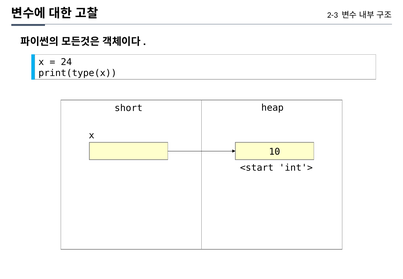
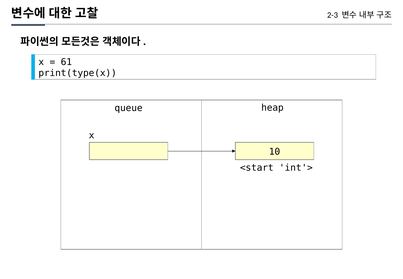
24: 24 -> 61
short: short -> queue
